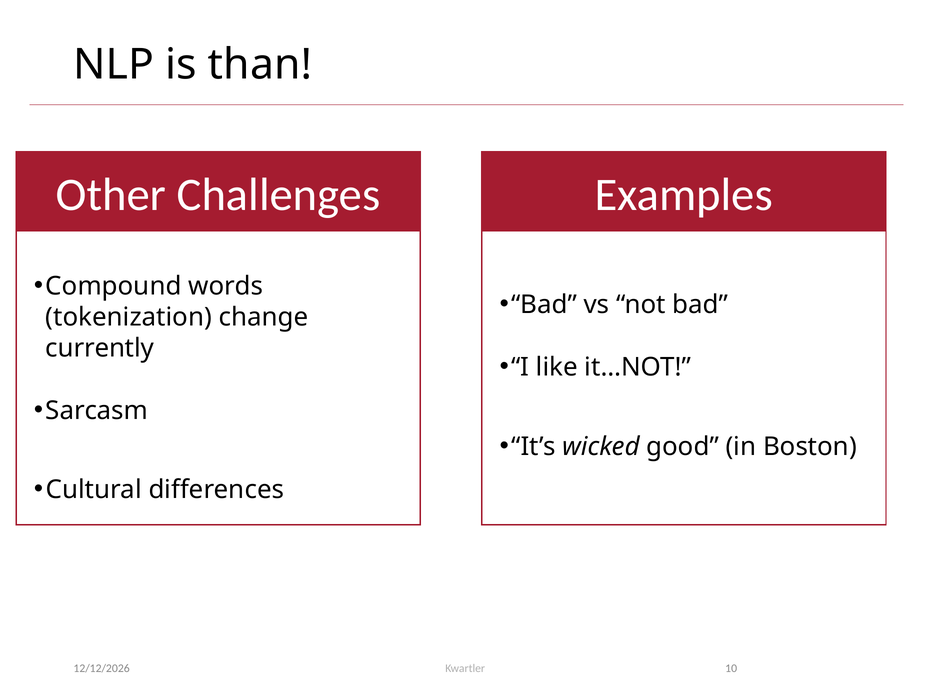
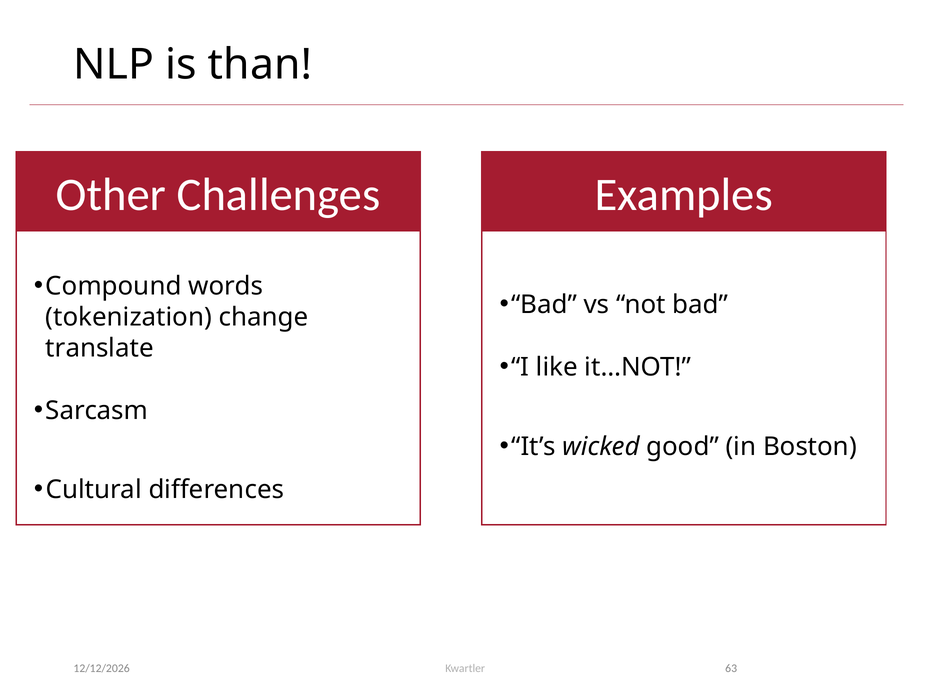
currently: currently -> translate
10: 10 -> 63
